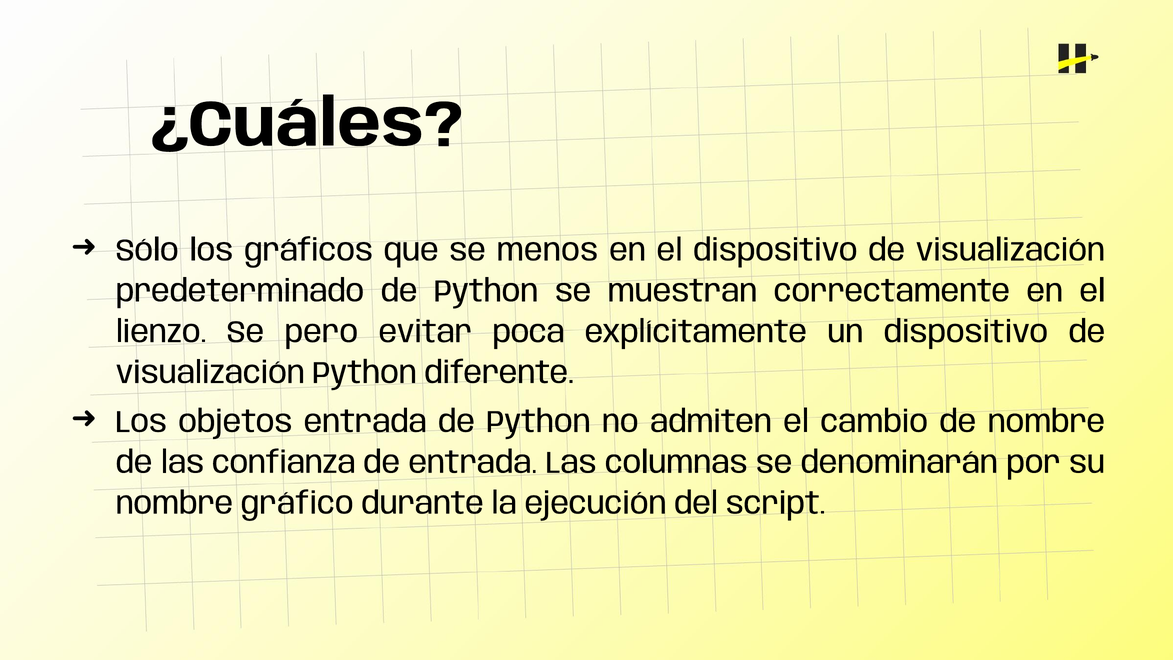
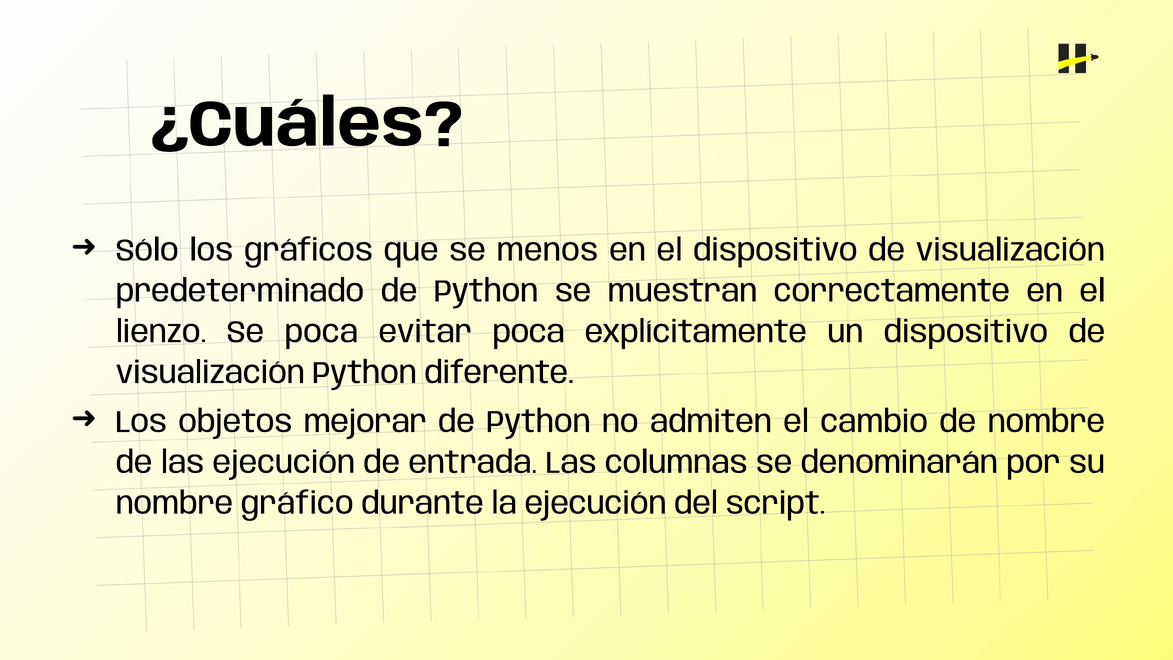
Se pero: pero -> poca
objetos entrada: entrada -> mejorar
las confianza: confianza -> ejecución
